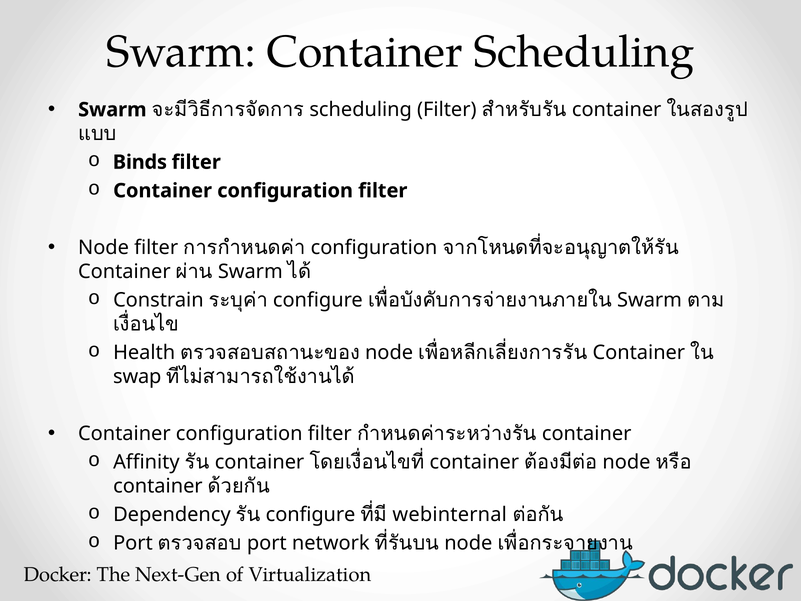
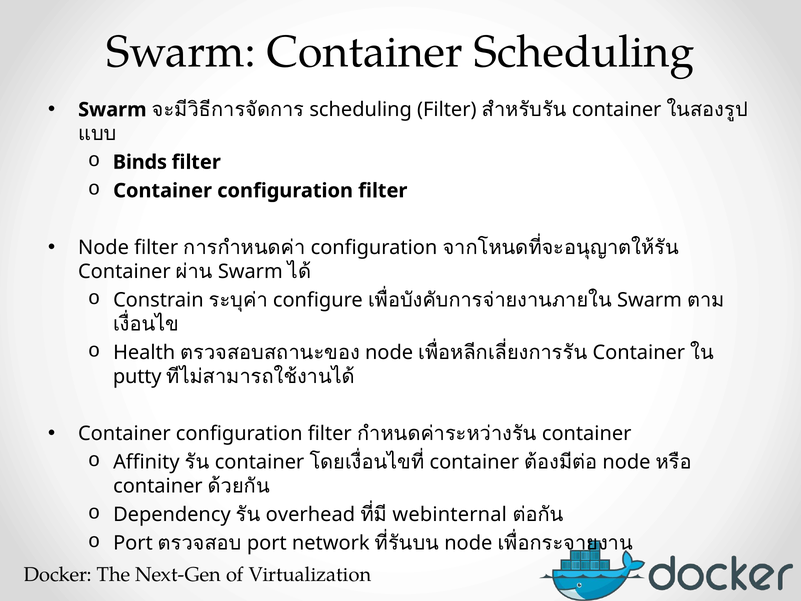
swap: swap -> putty
configure at (311, 515): configure -> overhead
